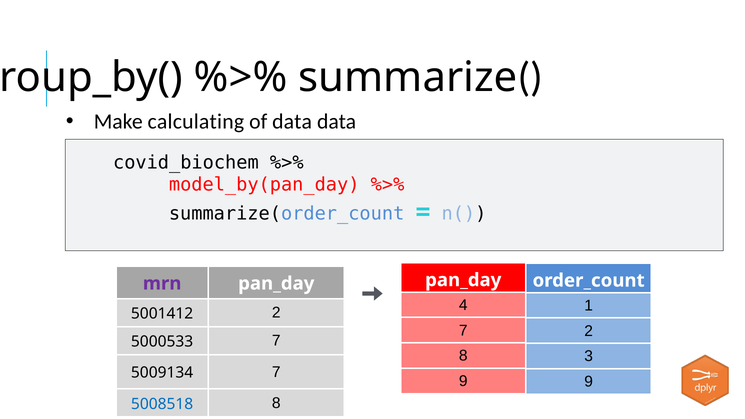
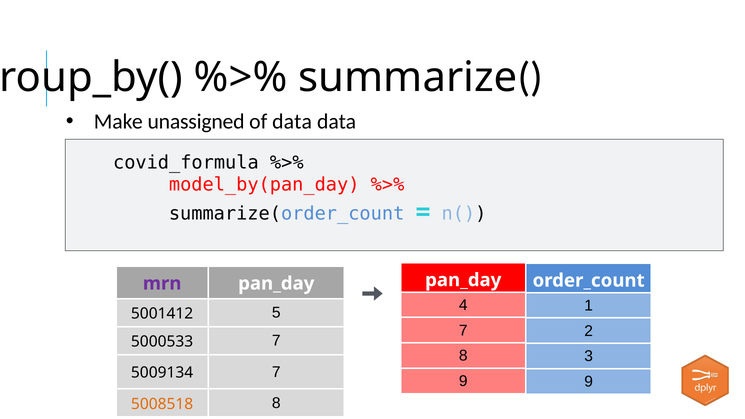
calculating: calculating -> unassigned
covid_biochem: covid_biochem -> covid_formula
5001412 2: 2 -> 5
5008518 colour: blue -> orange
